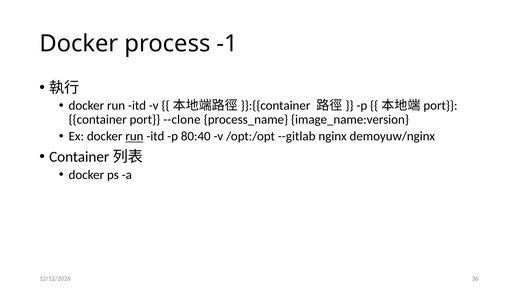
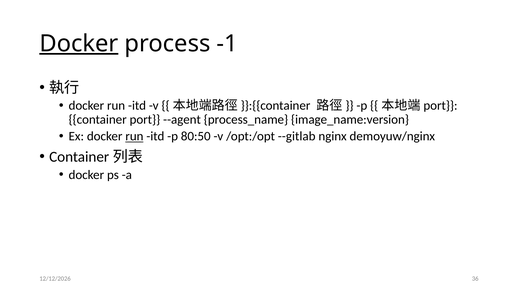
Docker at (79, 44) underline: none -> present
--clone: --clone -> --agent
80:40: 80:40 -> 80:50
